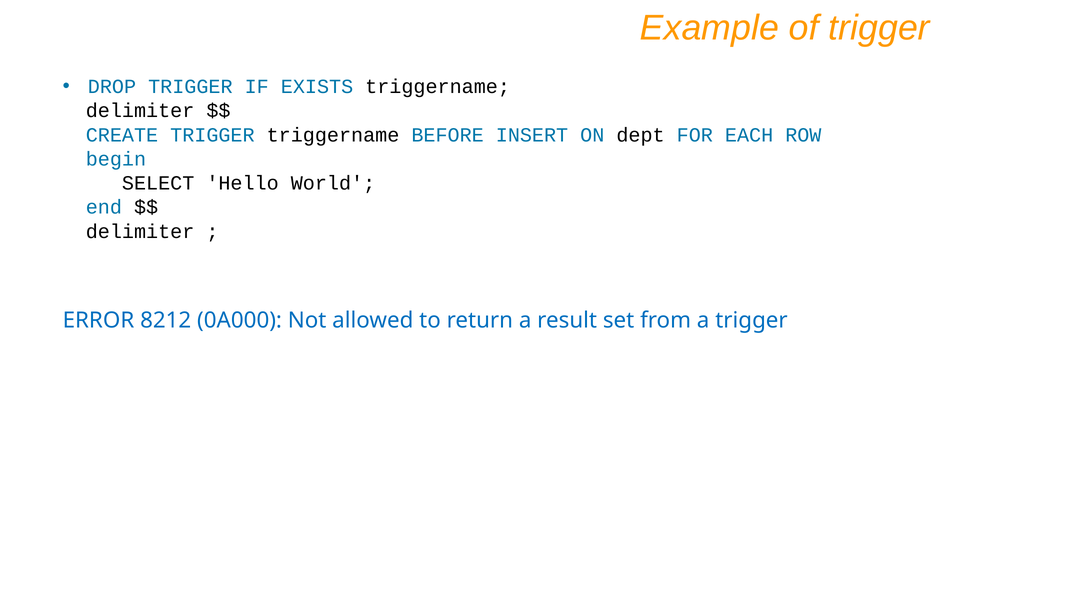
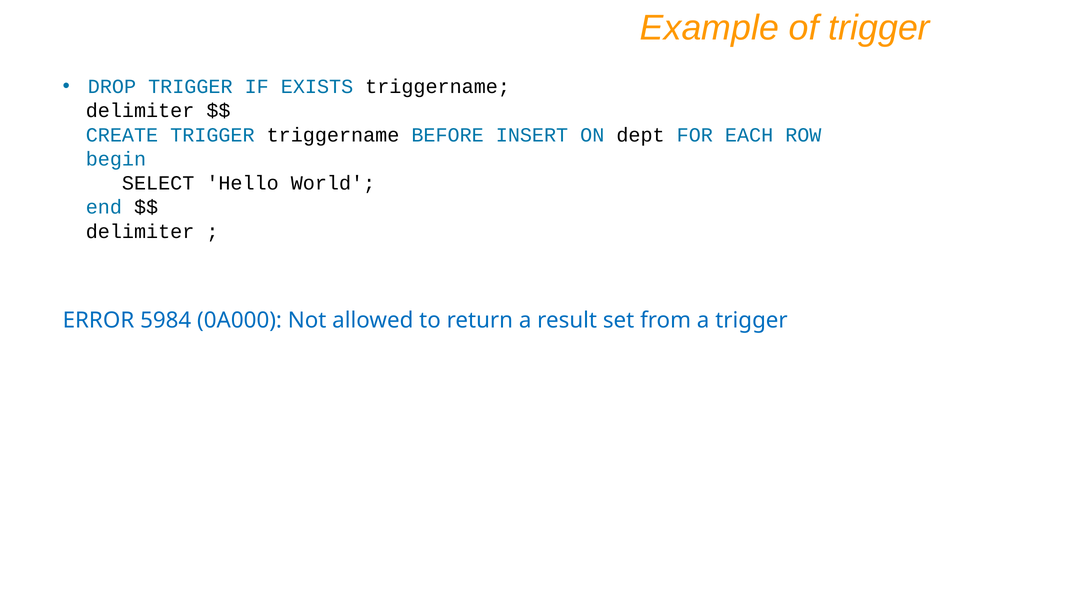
8212: 8212 -> 5984
